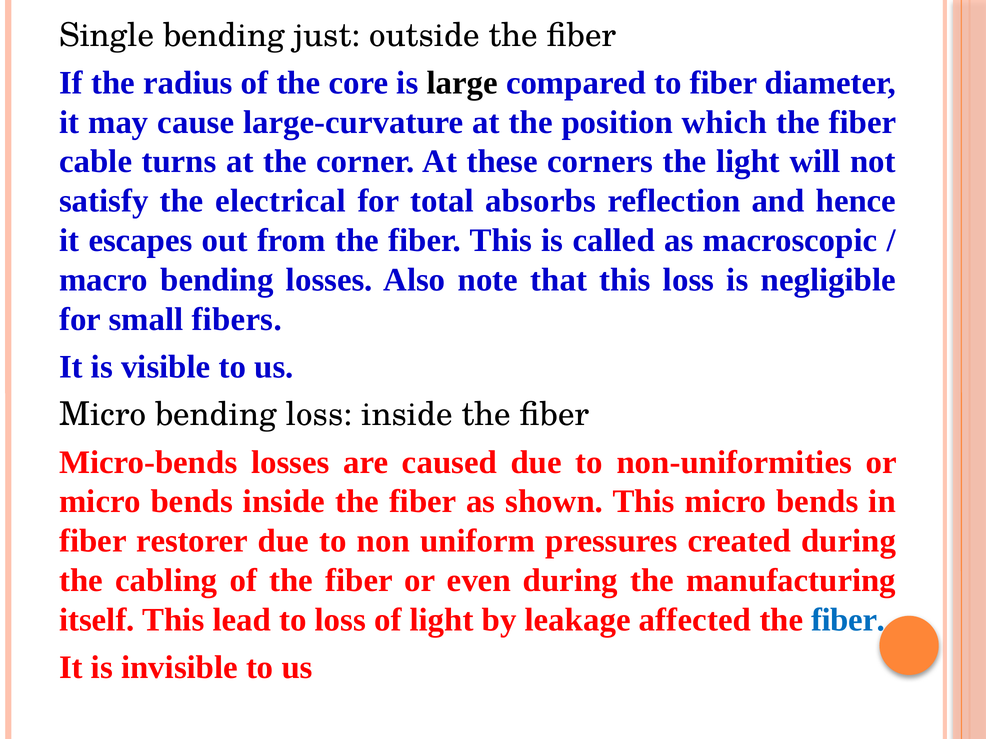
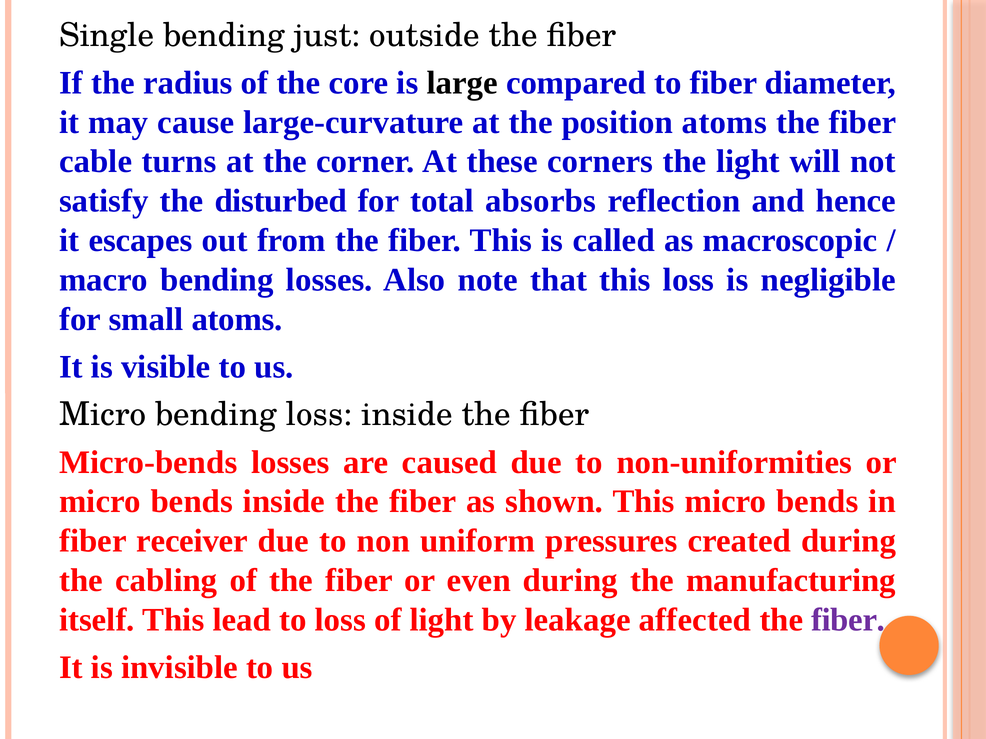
position which: which -> atoms
electrical: electrical -> disturbed
small fibers: fibers -> atoms
restorer: restorer -> receiver
fiber at (848, 620) colour: blue -> purple
